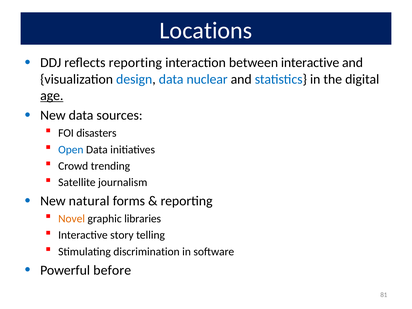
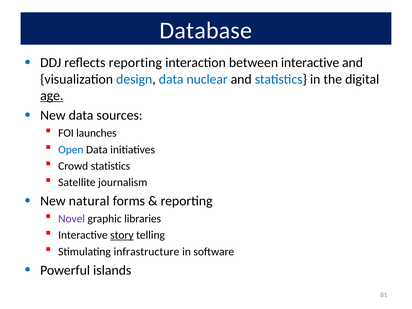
Locations: Locations -> Database
disasters: disasters -> launches
Crowd trending: trending -> statistics
Novel colour: orange -> purple
story underline: none -> present
discrimination: discrimination -> infrastructure
before: before -> islands
